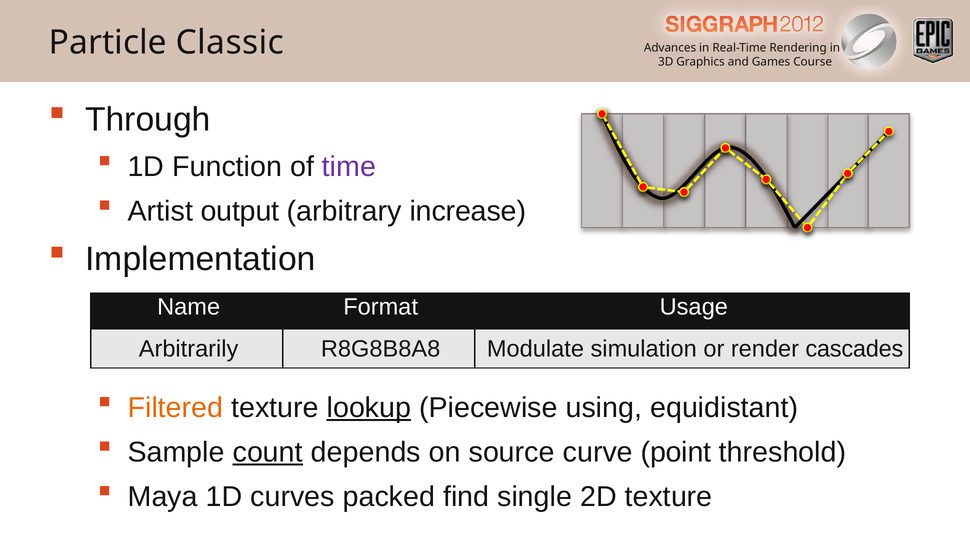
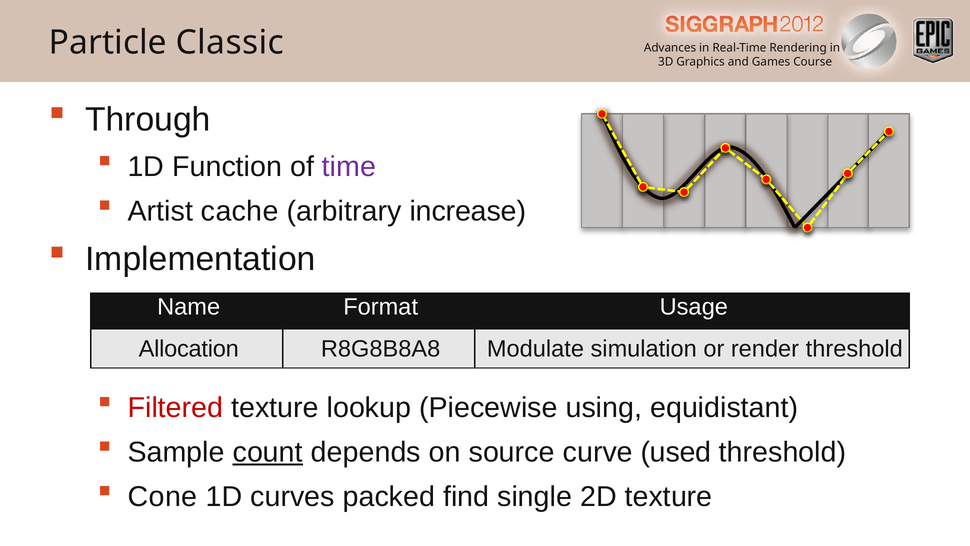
output: output -> cache
Arbitrarily: Arbitrarily -> Allocation
render cascades: cascades -> threshold
Filtered colour: orange -> red
lookup underline: present -> none
point: point -> used
Maya: Maya -> Cone
